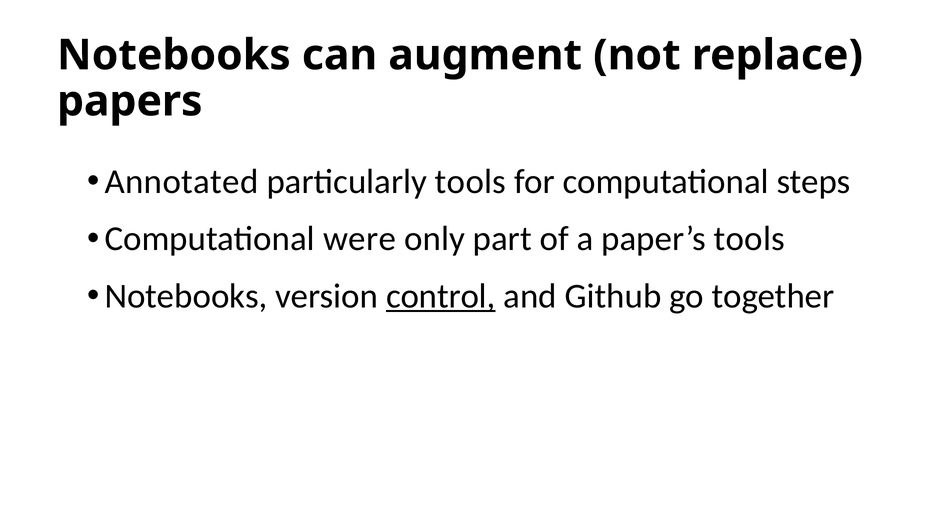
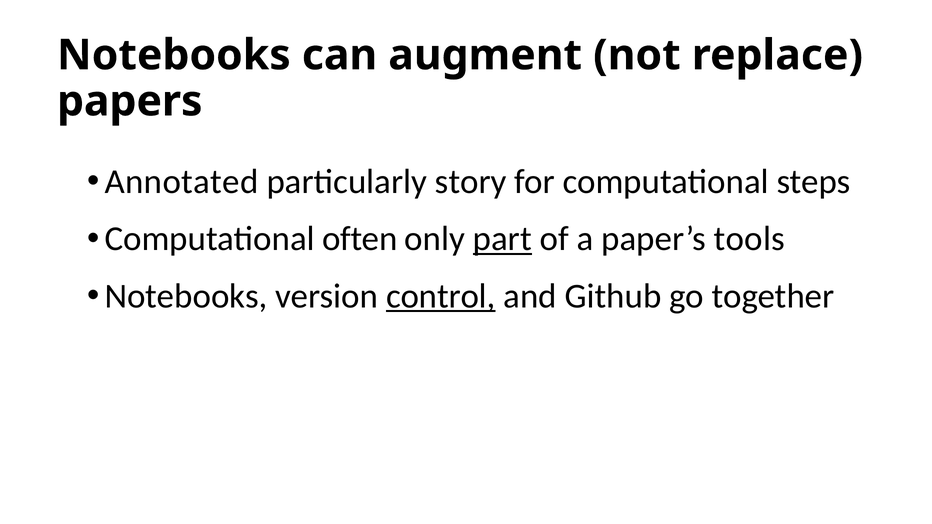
particularly tools: tools -> story
were: were -> often
part underline: none -> present
